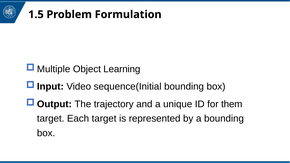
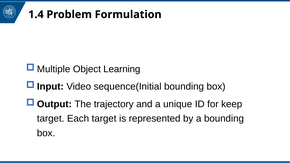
1.5: 1.5 -> 1.4
them: them -> keep
